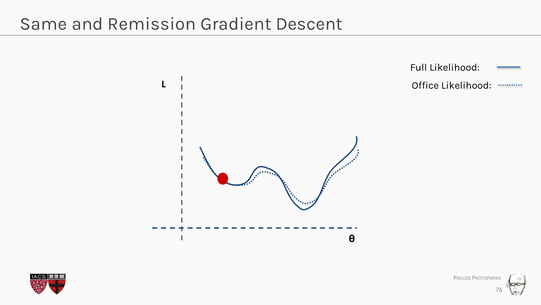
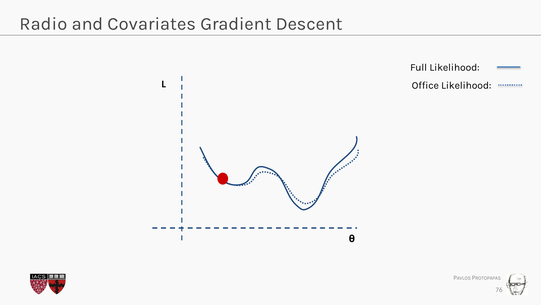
Same: Same -> Radio
Remission: Remission -> Covariates
